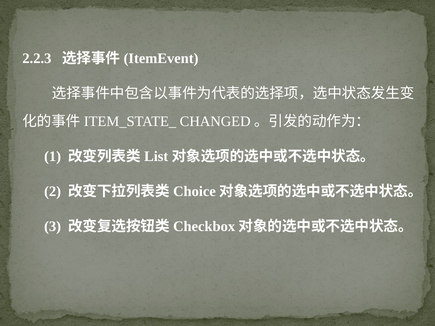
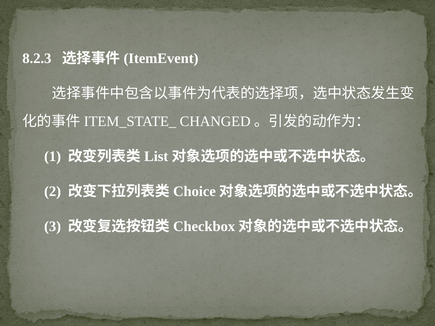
2.2.3: 2.2.3 -> 8.2.3
